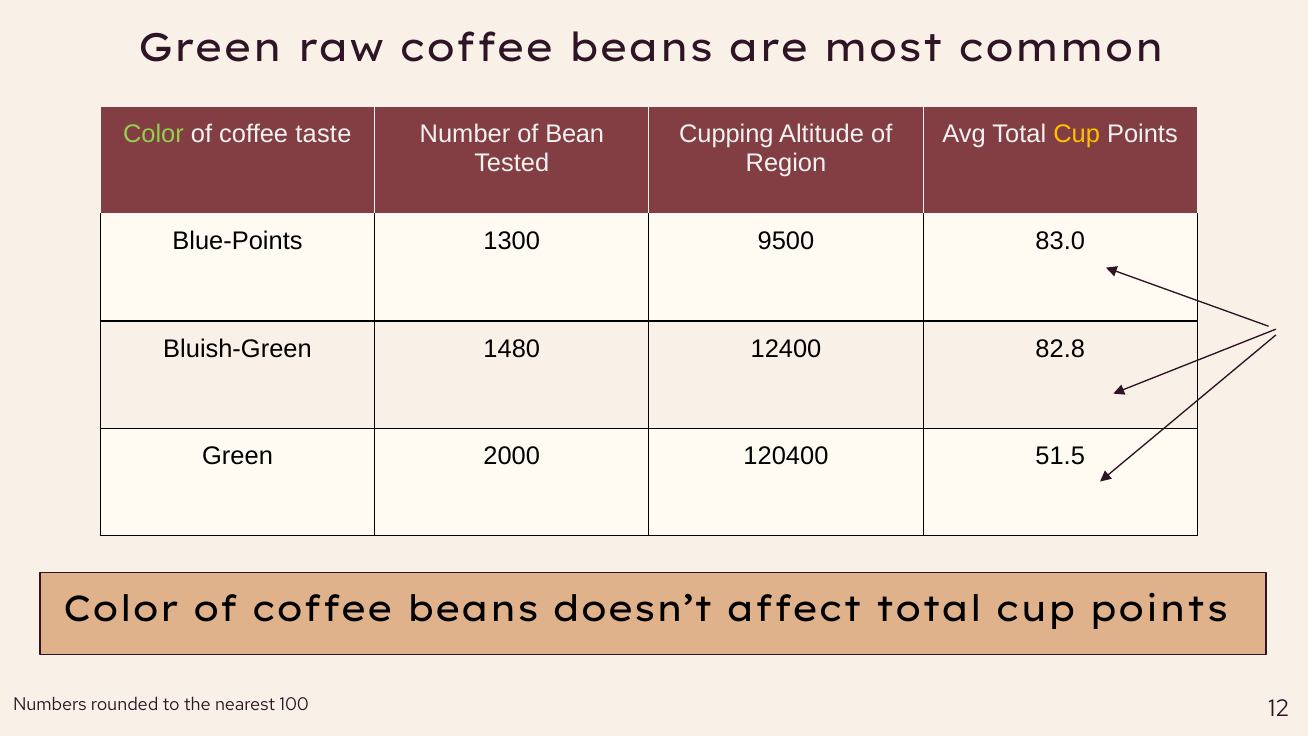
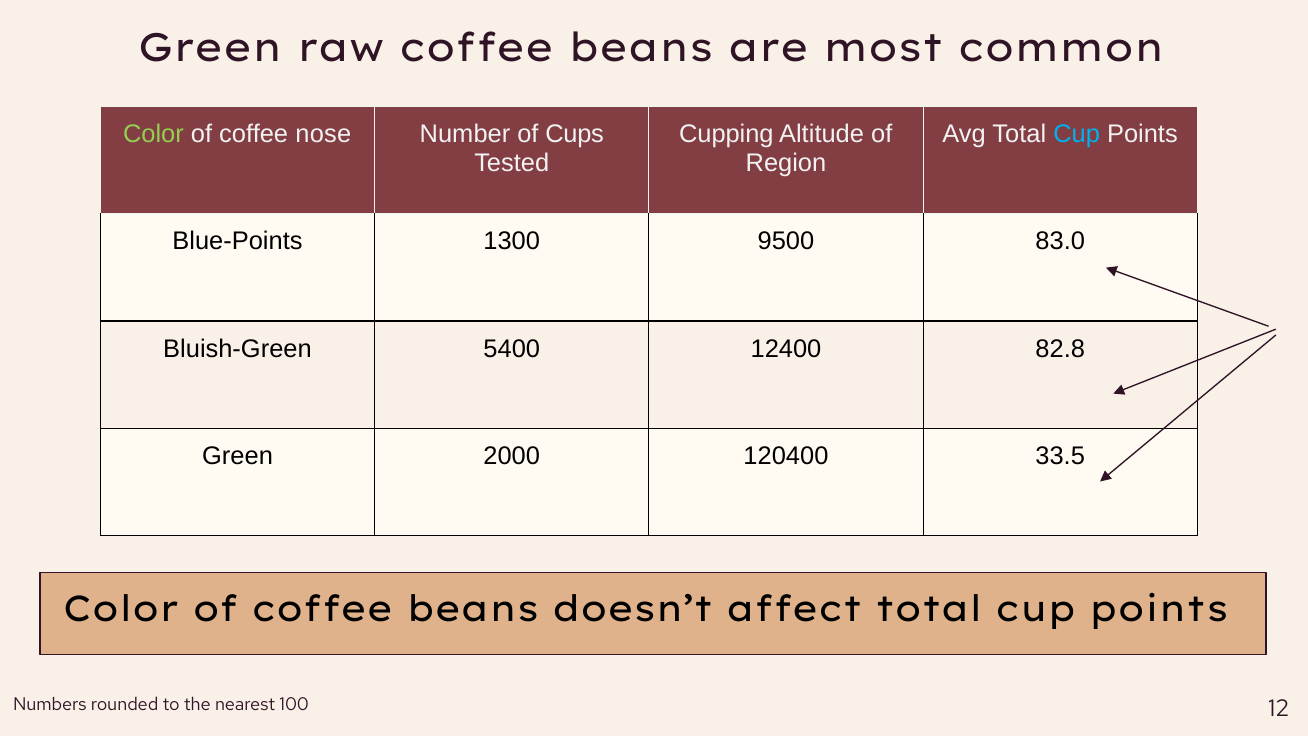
taste: taste -> nose
Bean: Bean -> Cups
Cup at (1077, 134) colour: yellow -> light blue
1480: 1480 -> 5400
51.5: 51.5 -> 33.5
